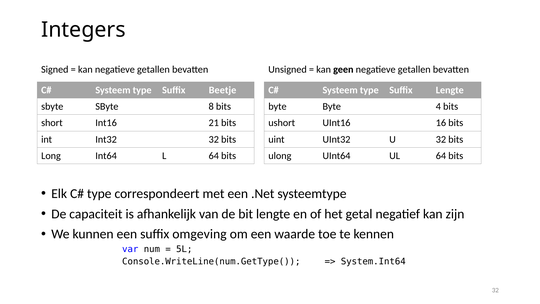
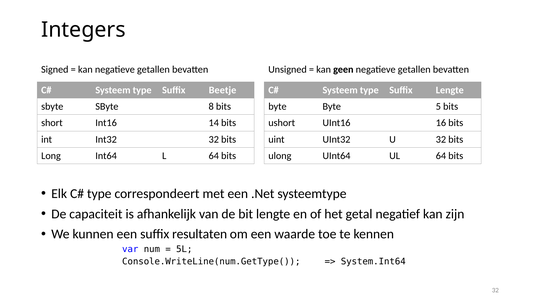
4: 4 -> 5
21: 21 -> 14
omgeving: omgeving -> resultaten
